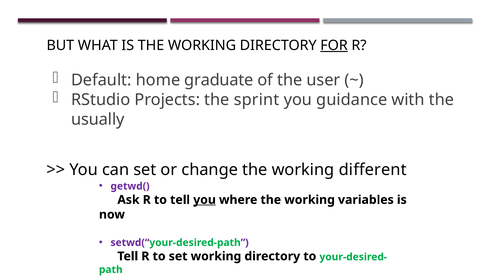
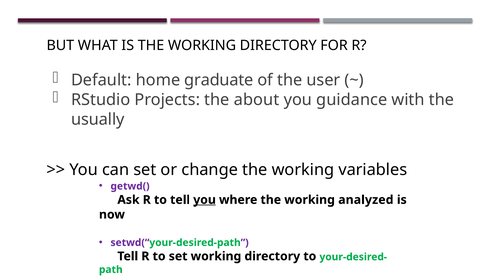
FOR underline: present -> none
sprint: sprint -> about
different: different -> variables
variables: variables -> analyzed
